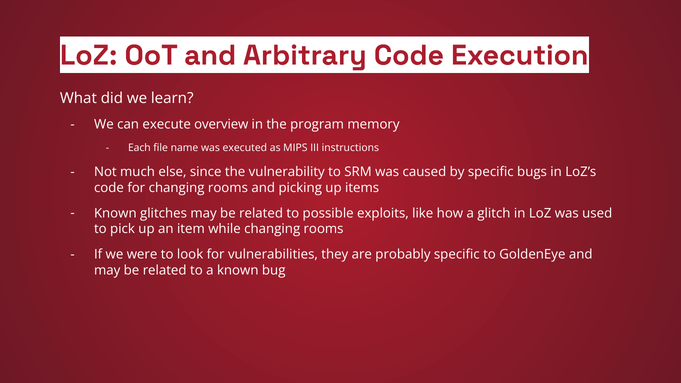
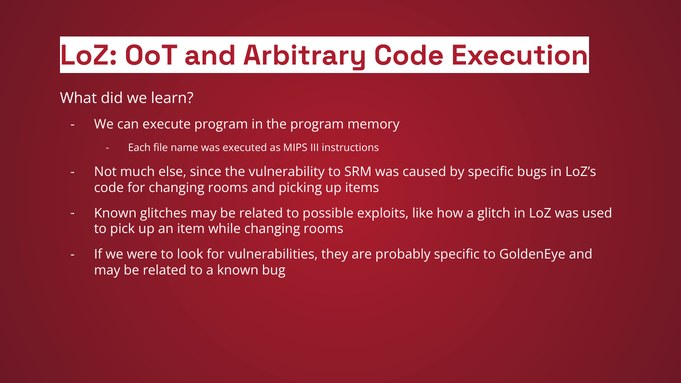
execute overview: overview -> program
